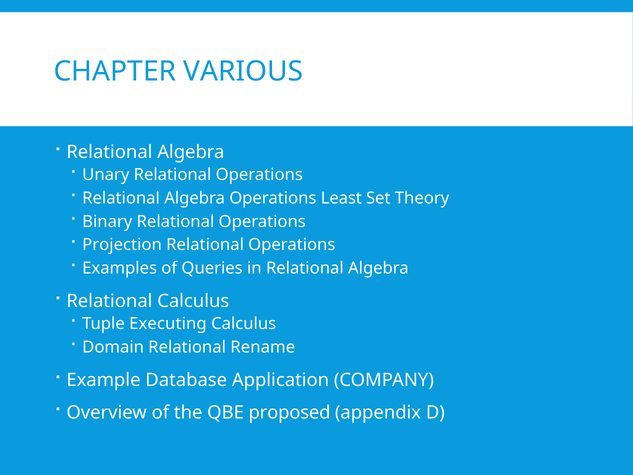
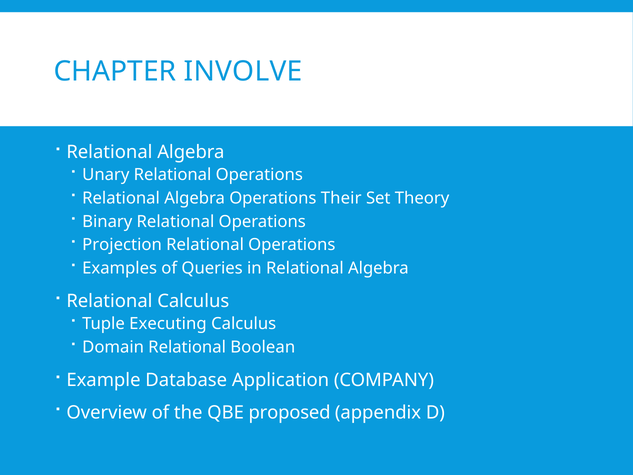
VARIOUS: VARIOUS -> INVOLVE
Least: Least -> Their
Rename: Rename -> Boolean
